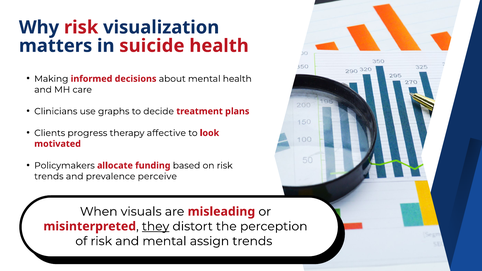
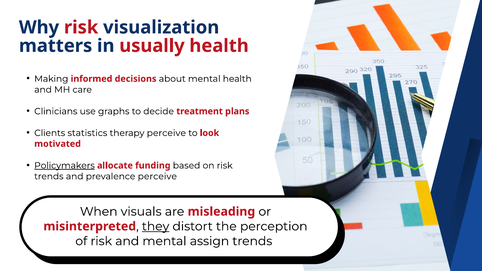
suicide: suicide -> usually
progress: progress -> statistics
therapy affective: affective -> perceive
Policymakers underline: none -> present
